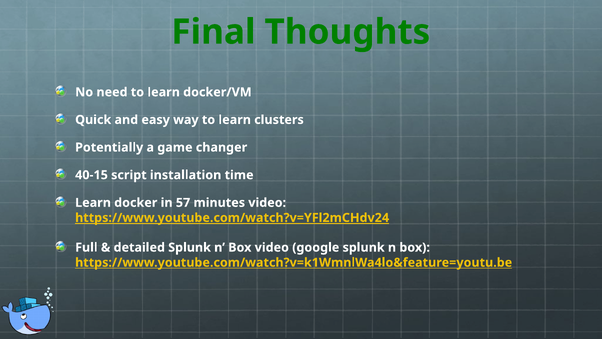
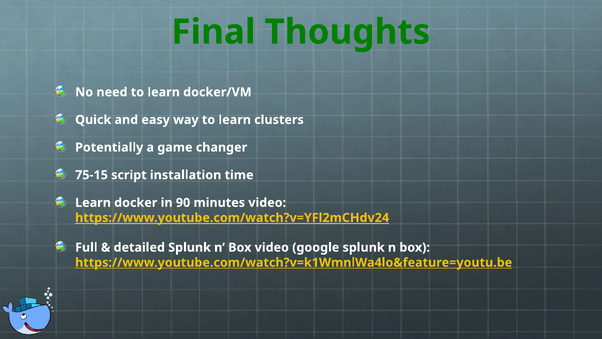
40-15: 40-15 -> 75-15
57: 57 -> 90
